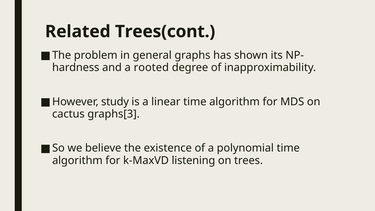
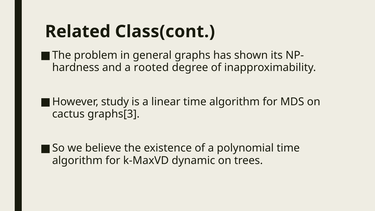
Trees(cont: Trees(cont -> Class(cont
listening: listening -> dynamic
